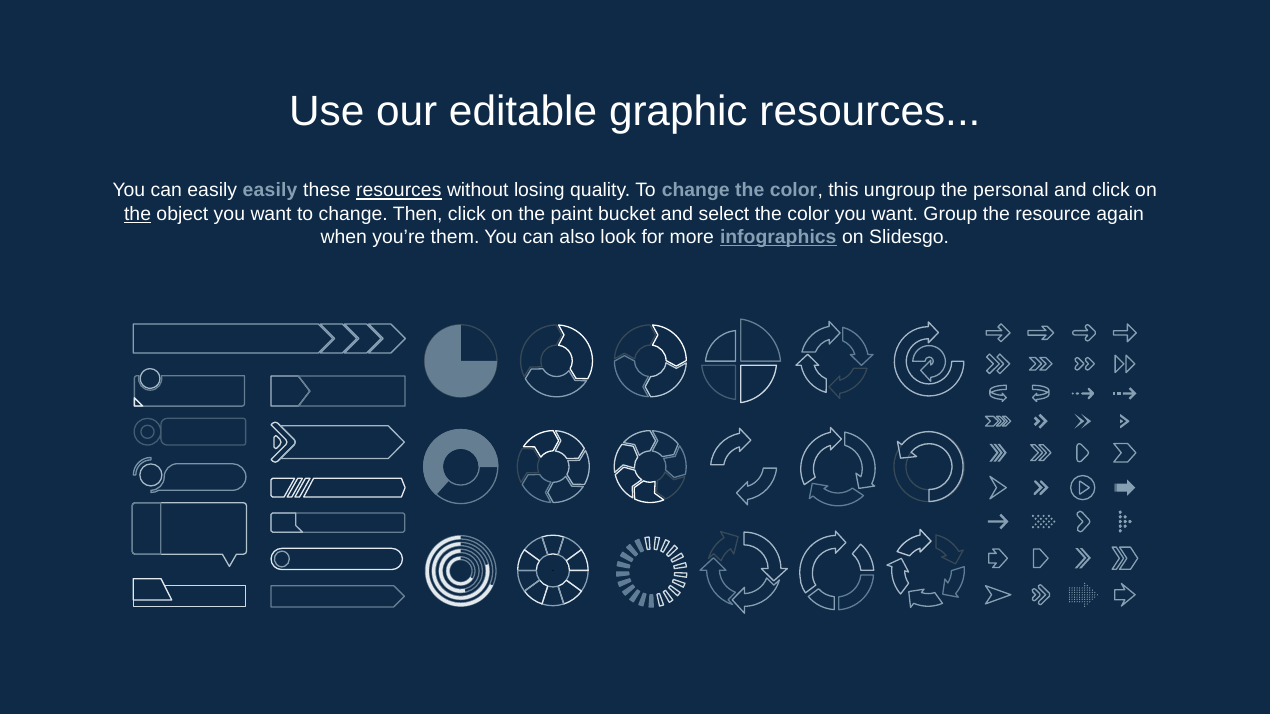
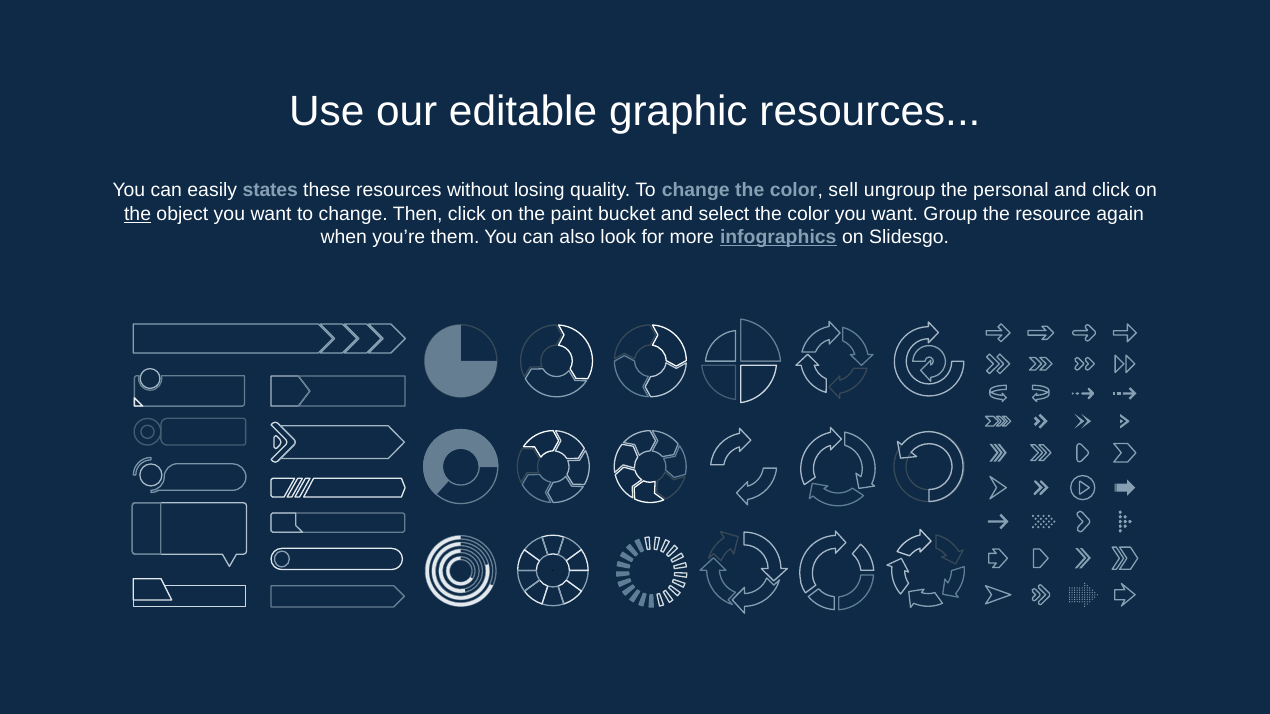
easily easily: easily -> states
resources at (399, 191) underline: present -> none
this: this -> sell
